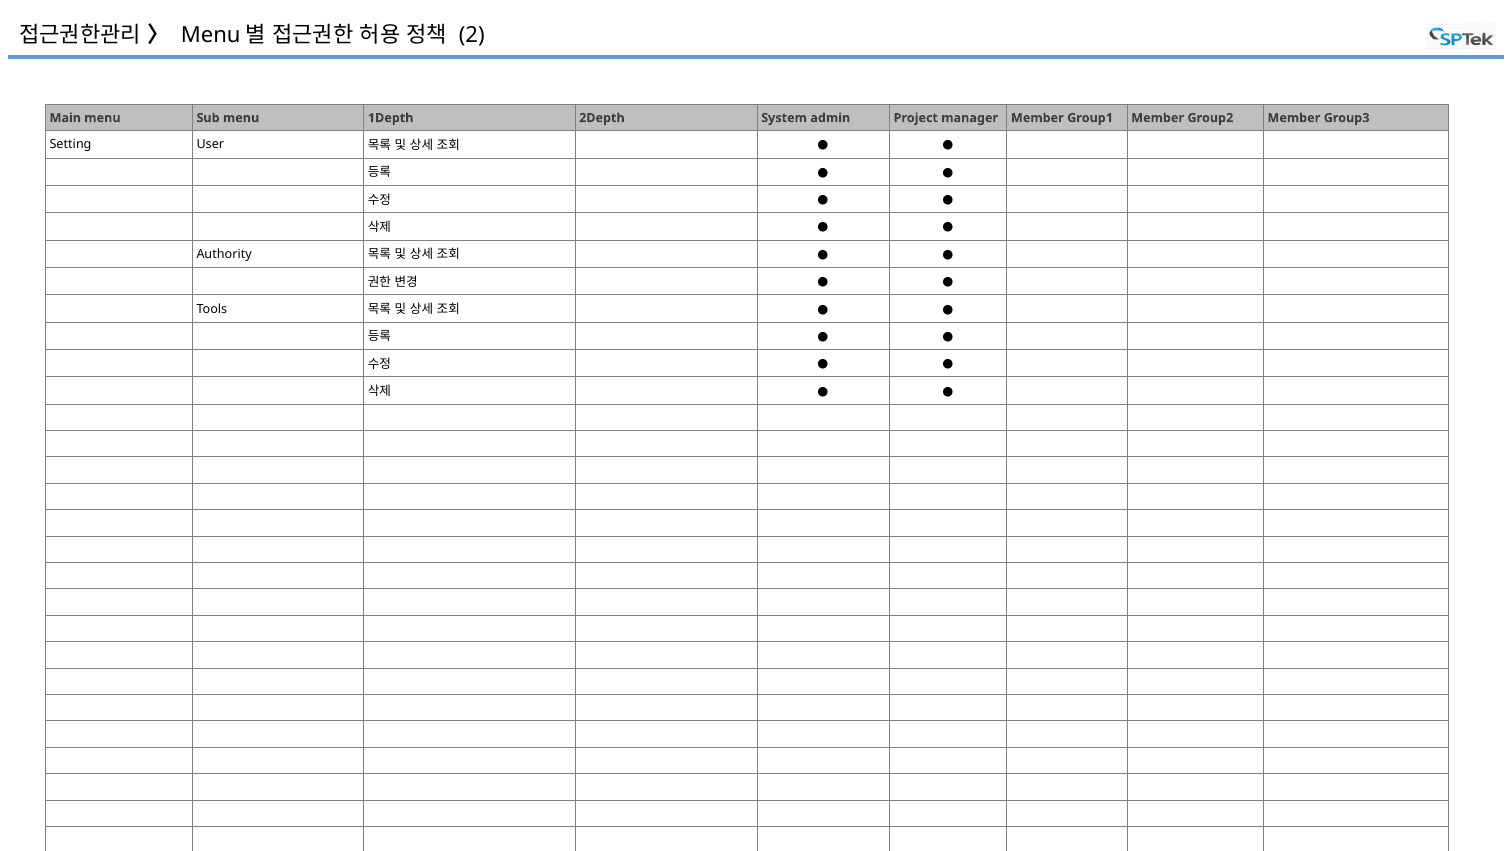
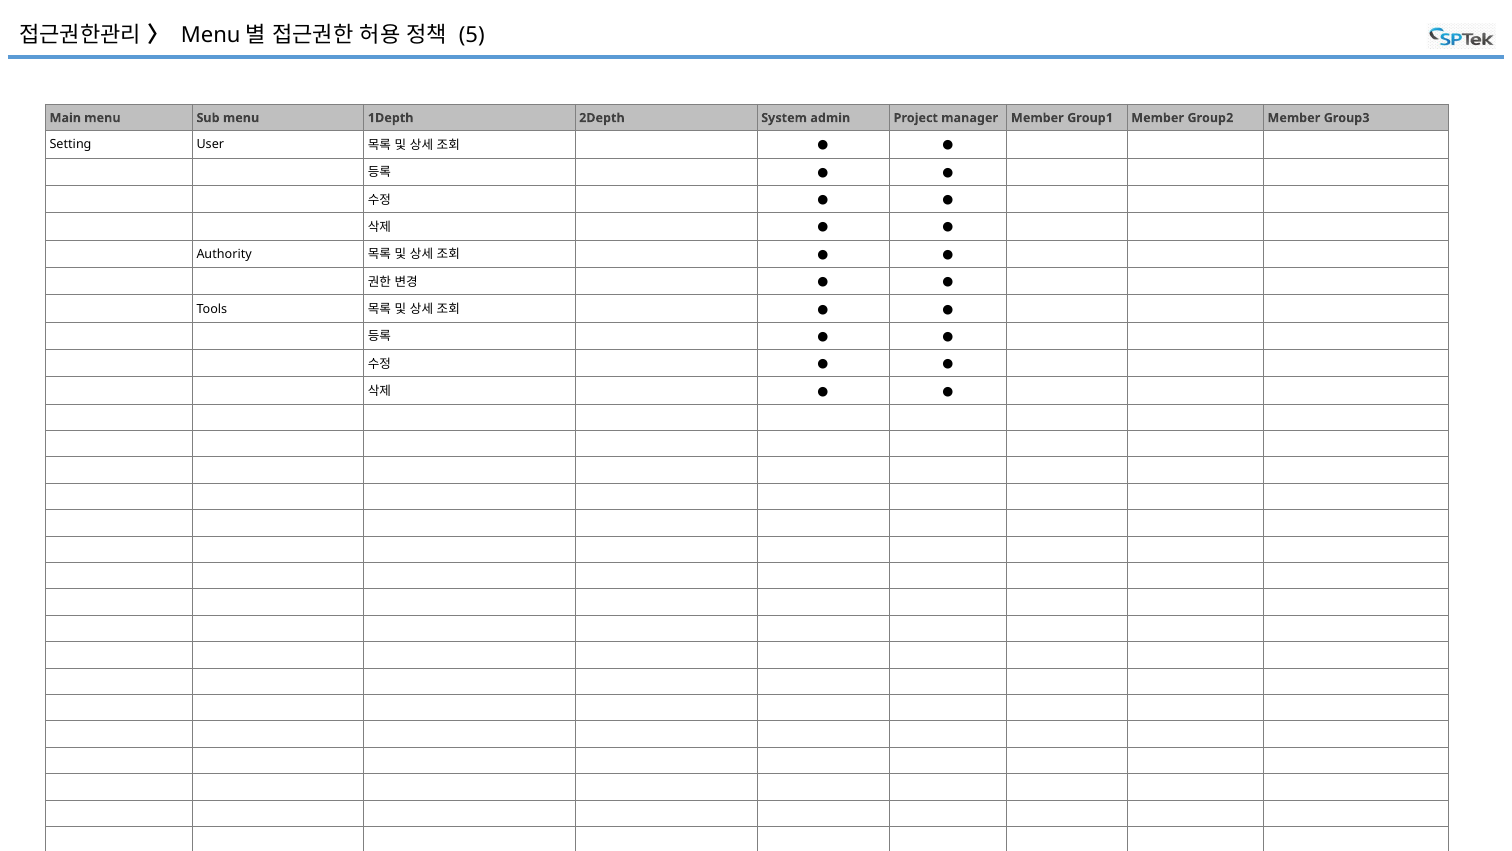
2: 2 -> 5
